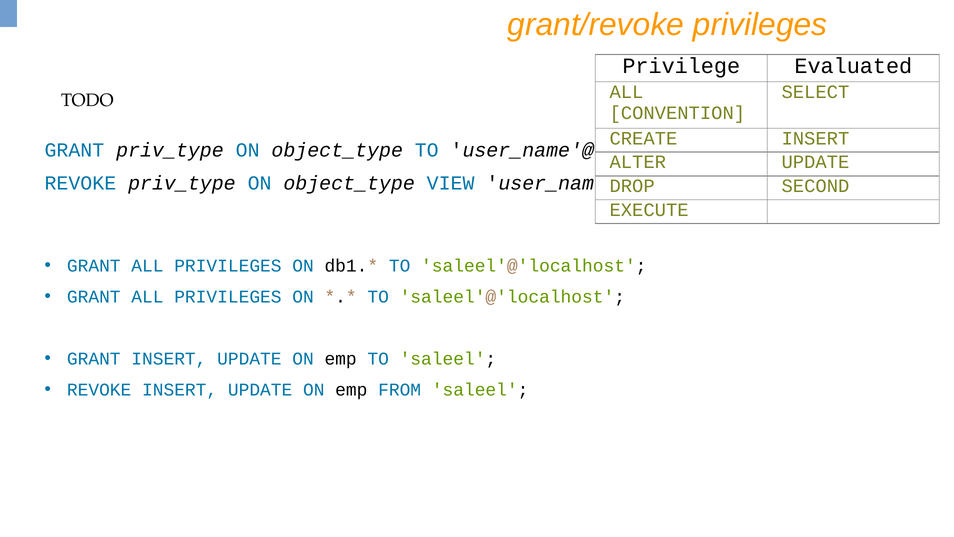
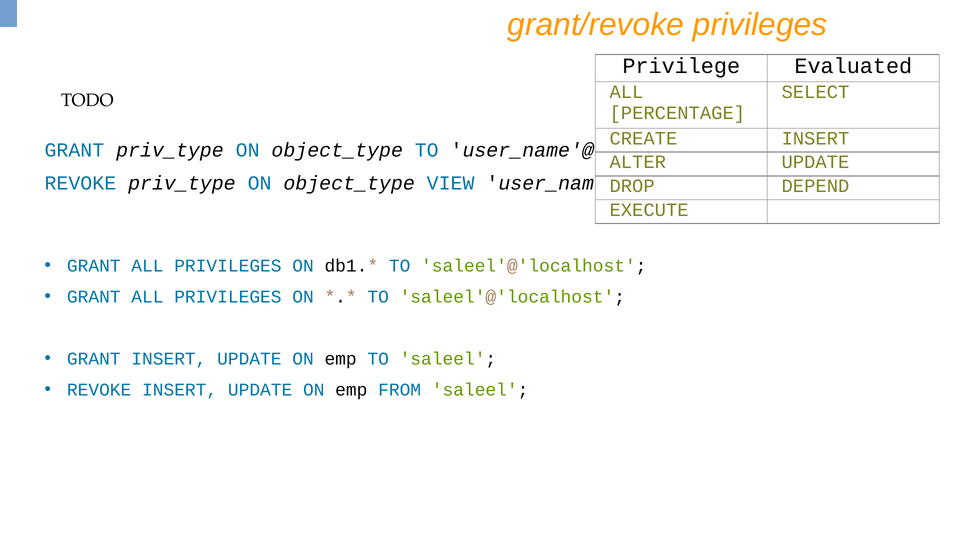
CONVENTION: CONVENTION -> PERCENTAGE
SECOND: SECOND -> DEPEND
